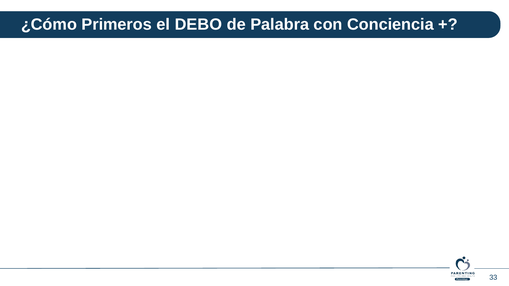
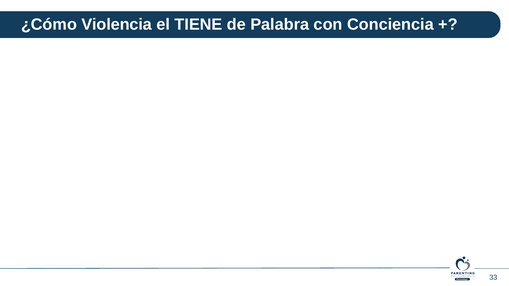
Primeros: Primeros -> Violencia
DEBO: DEBO -> TIENE
